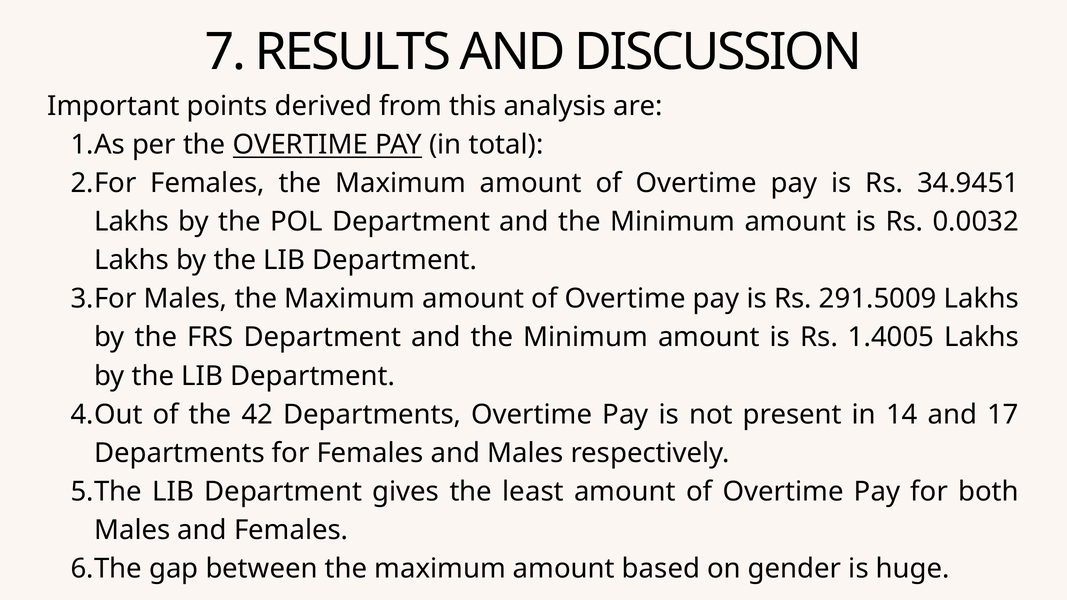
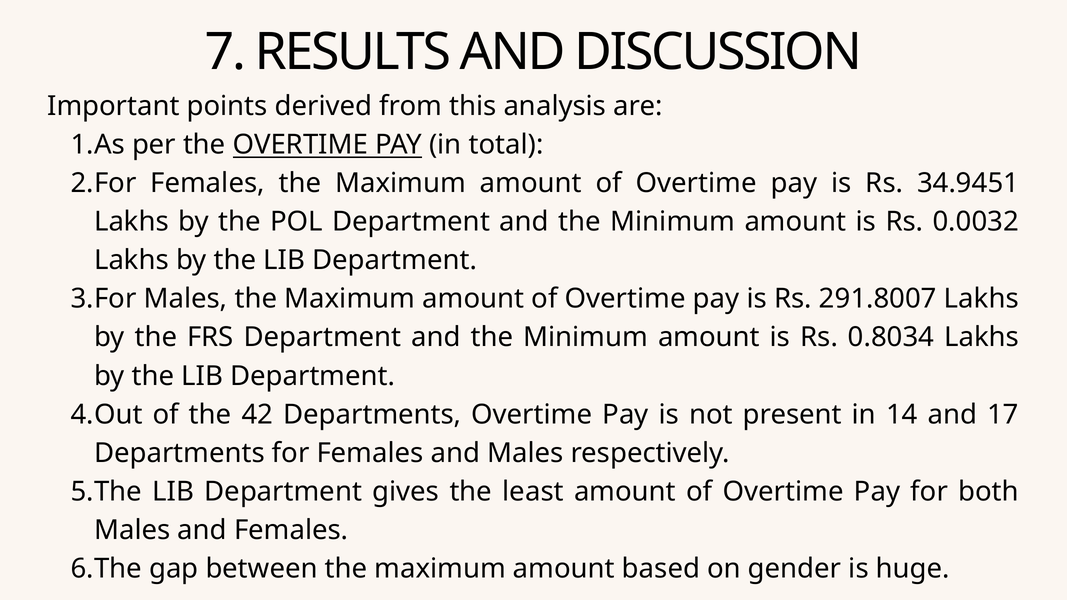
291.5009: 291.5009 -> 291.8007
1.4005: 1.4005 -> 0.8034
